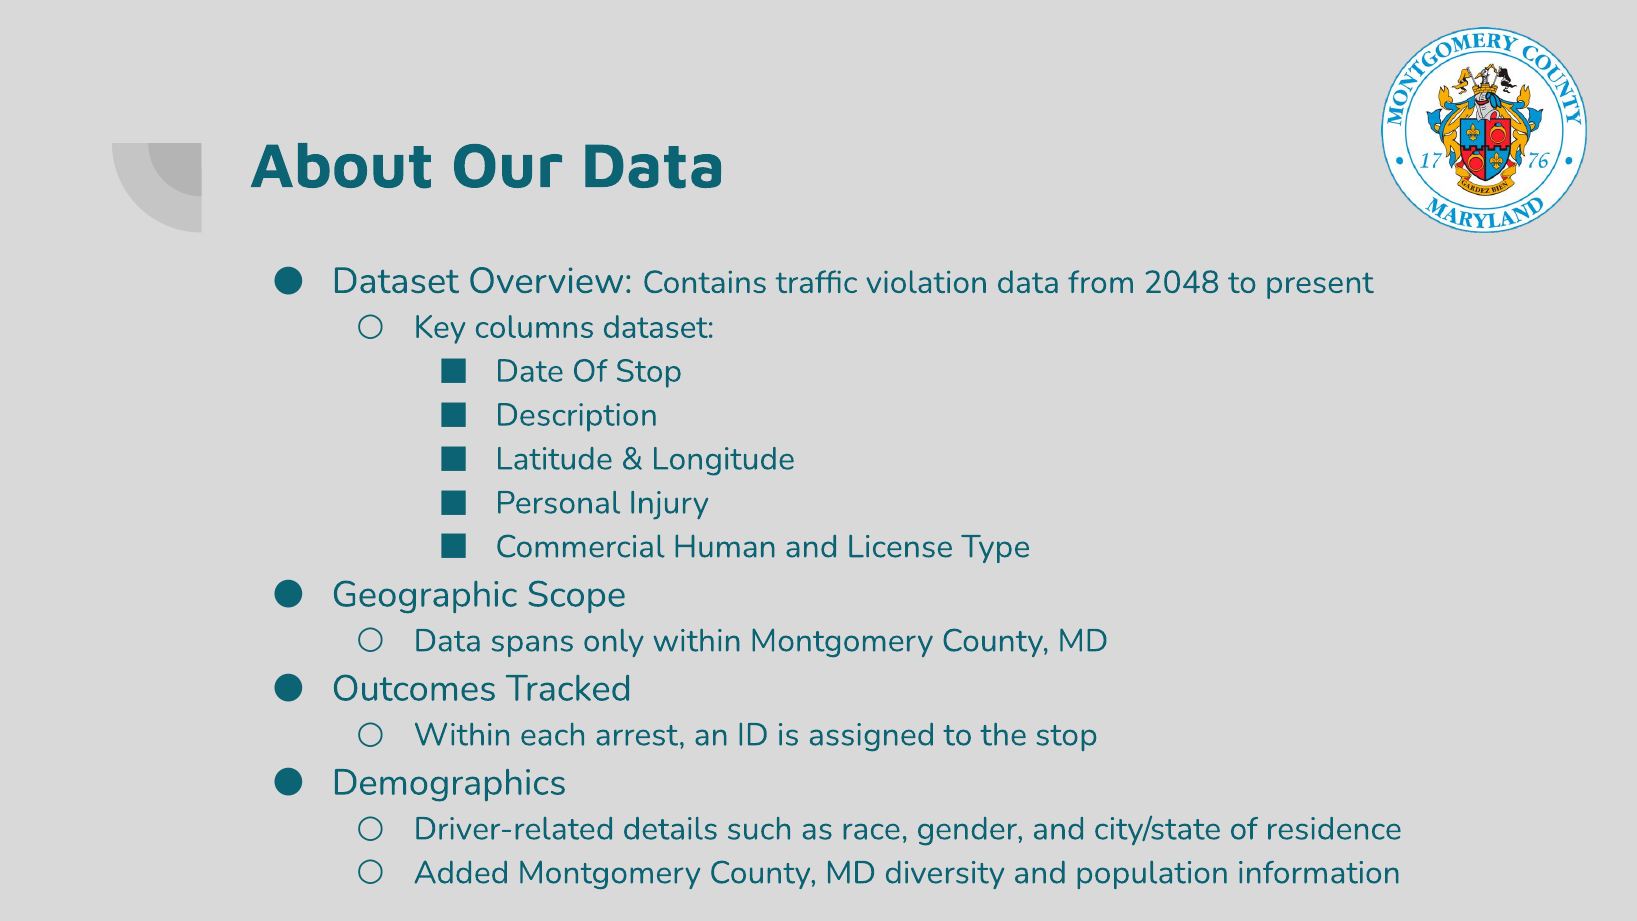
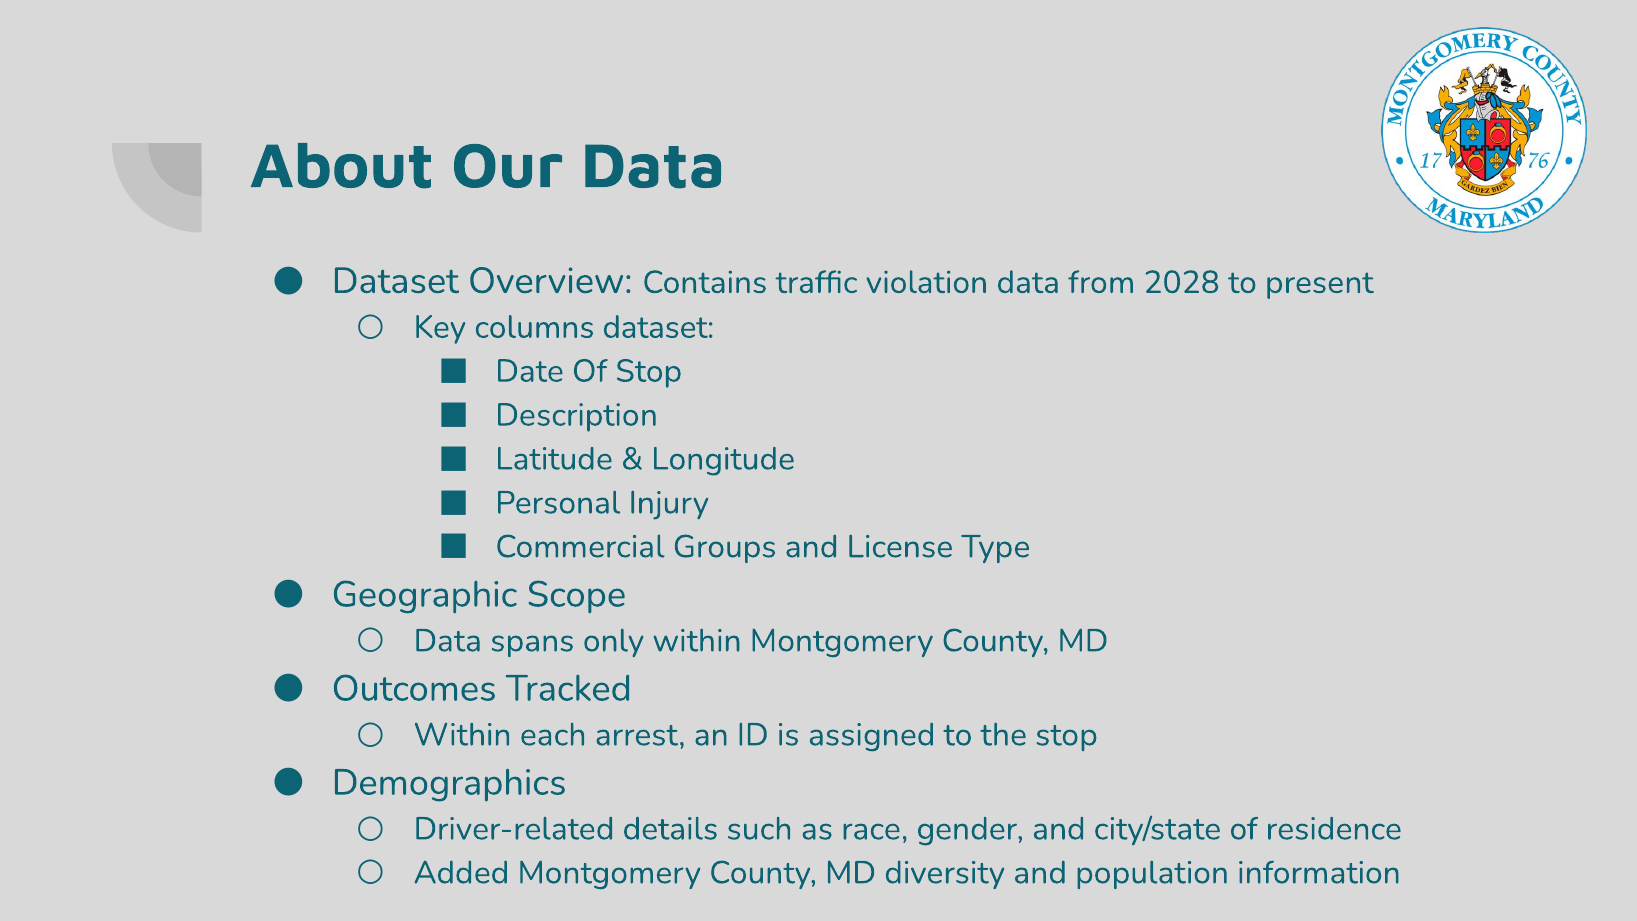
2048: 2048 -> 2028
Human: Human -> Groups
